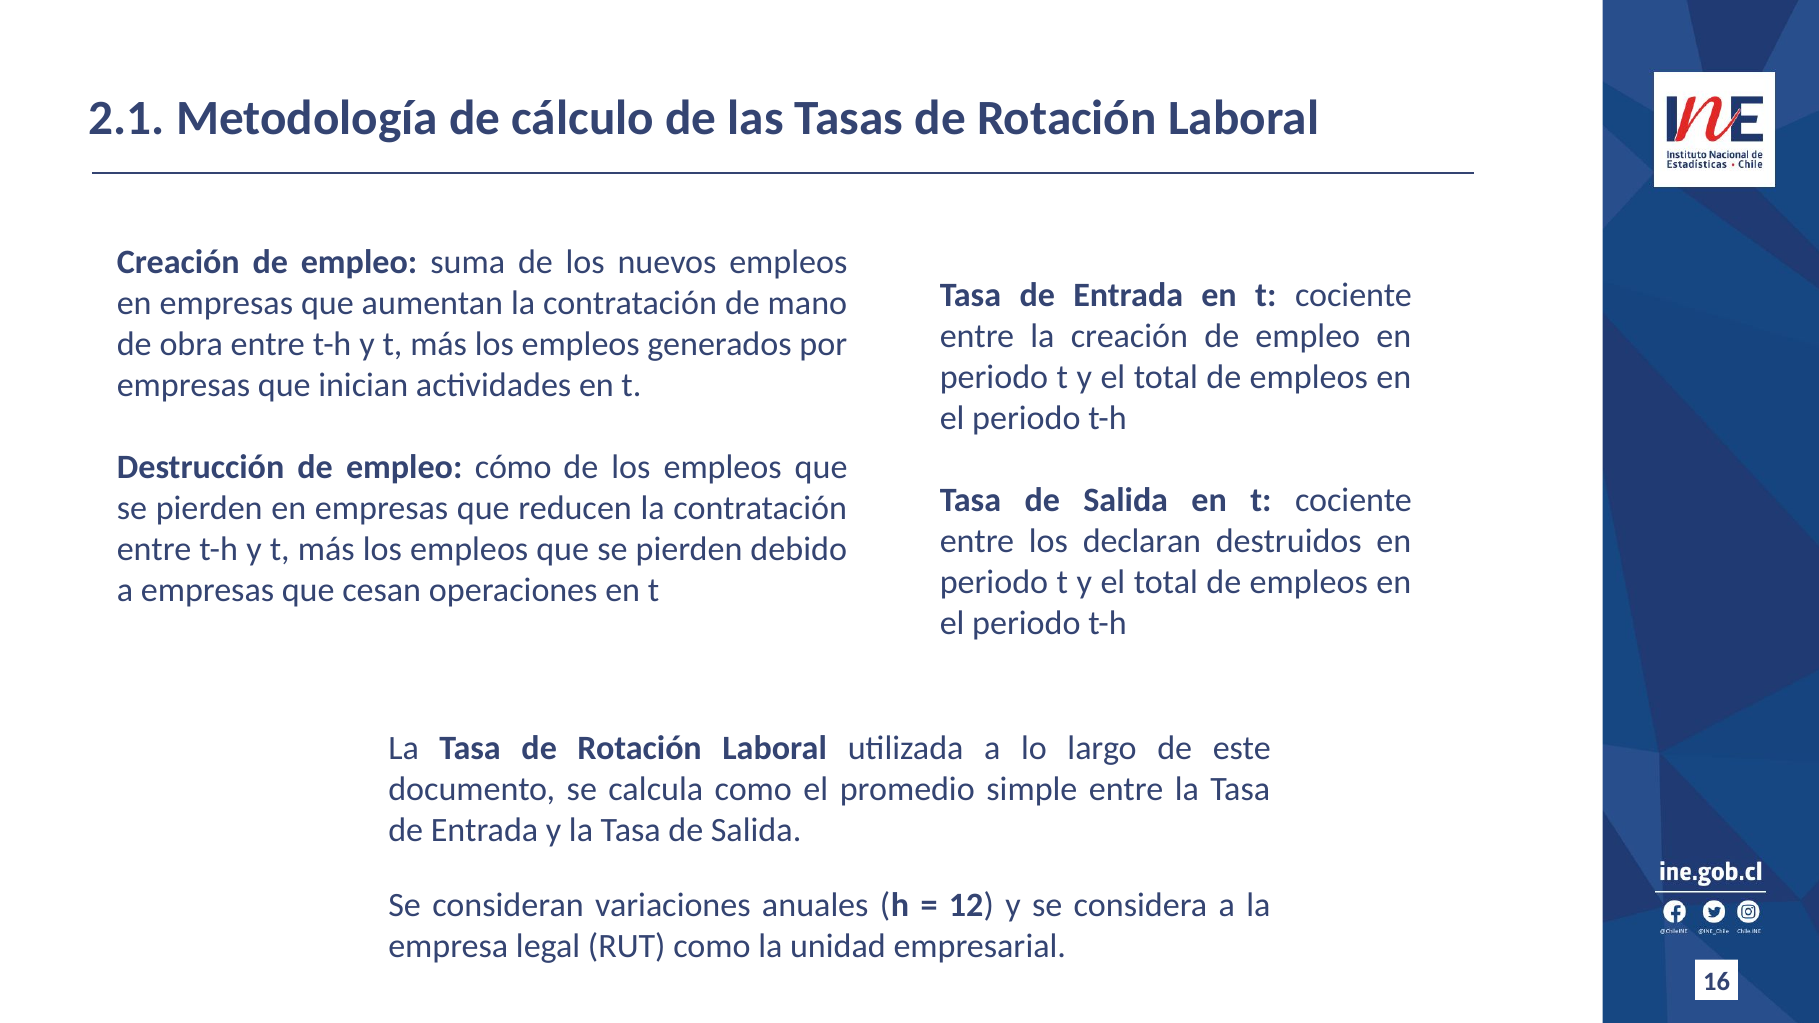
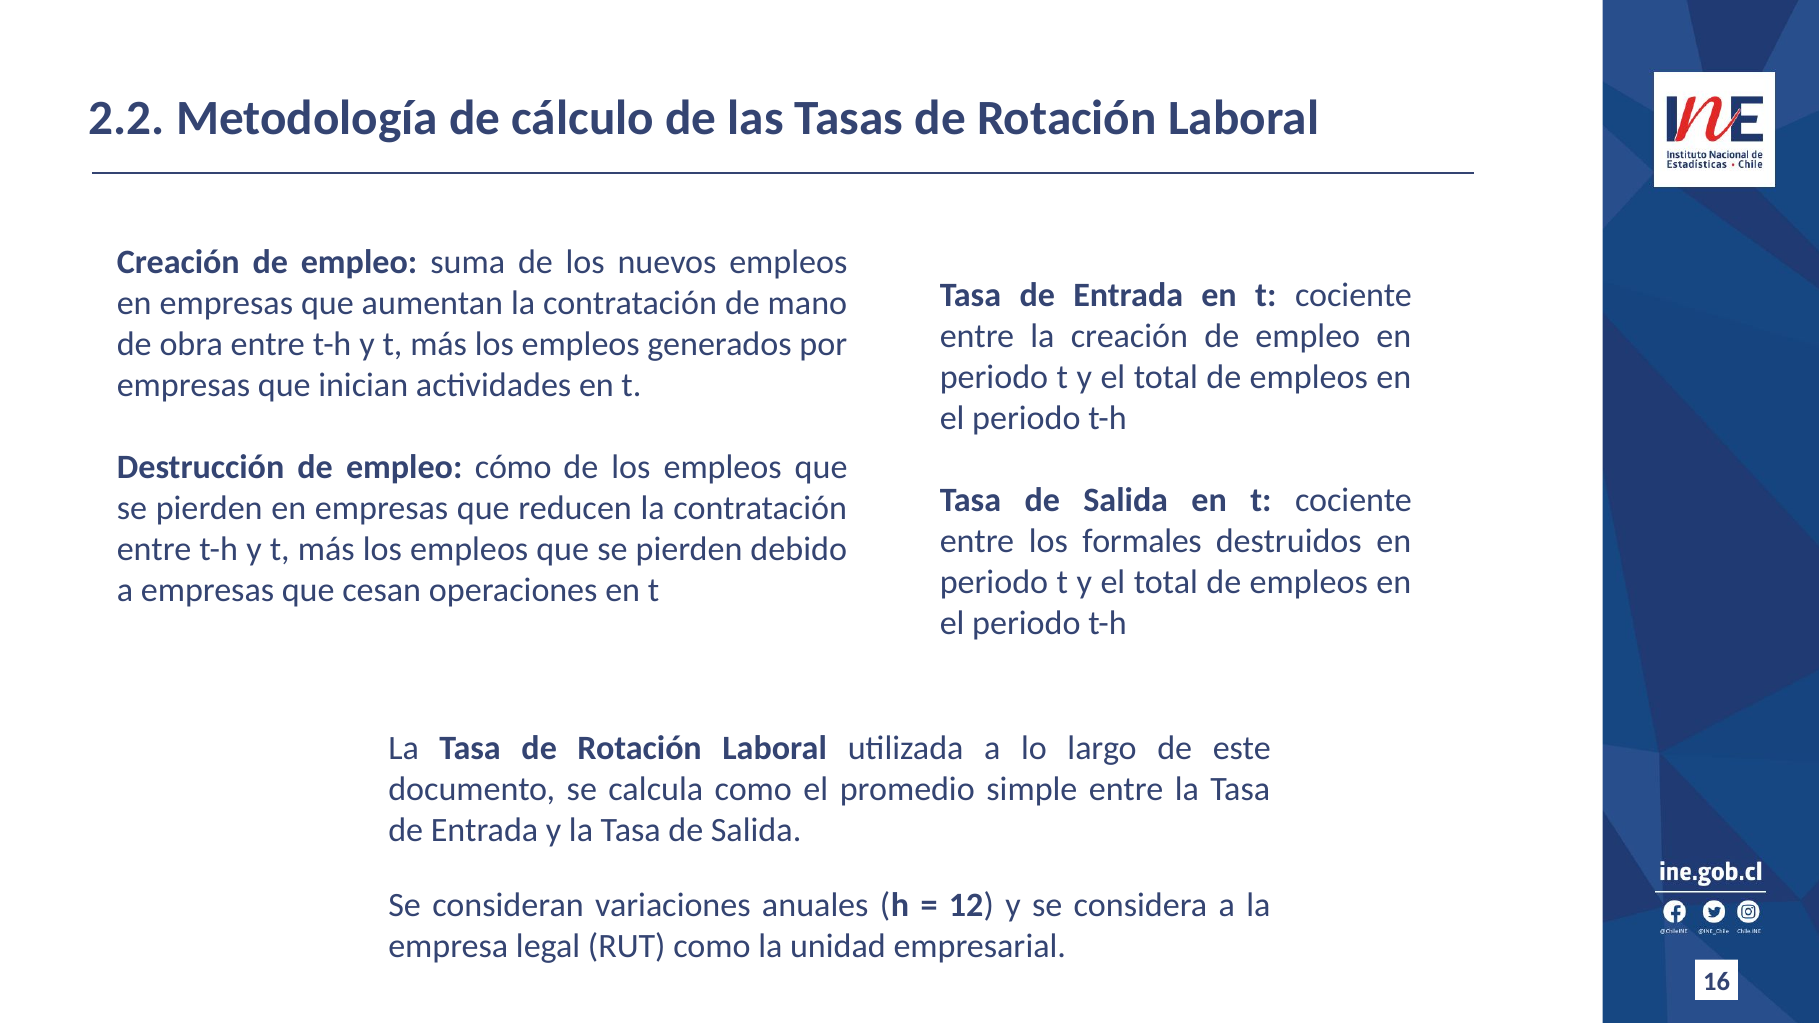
2.1: 2.1 -> 2.2
declaran: declaran -> formales
